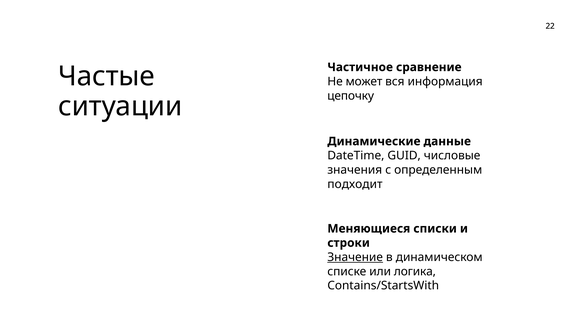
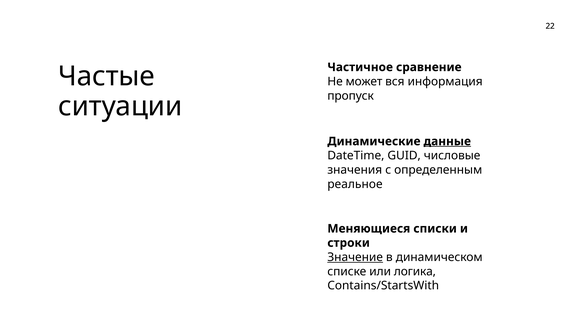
цепочку: цепочку -> пропуск
данные underline: none -> present
подходит: подходит -> реальное
